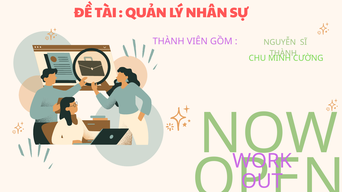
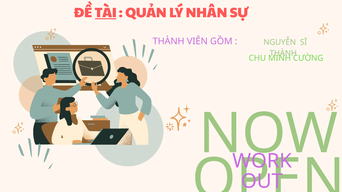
TÀI underline: none -> present
